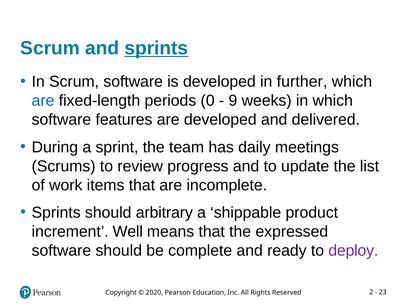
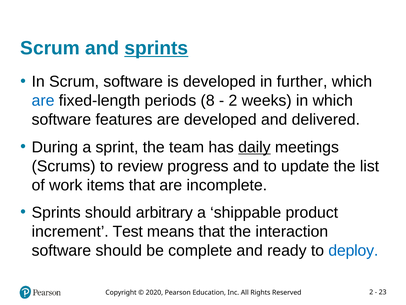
0: 0 -> 8
9 at (233, 101): 9 -> 2
daily underline: none -> present
Well: Well -> Test
expressed: expressed -> interaction
deploy colour: purple -> blue
